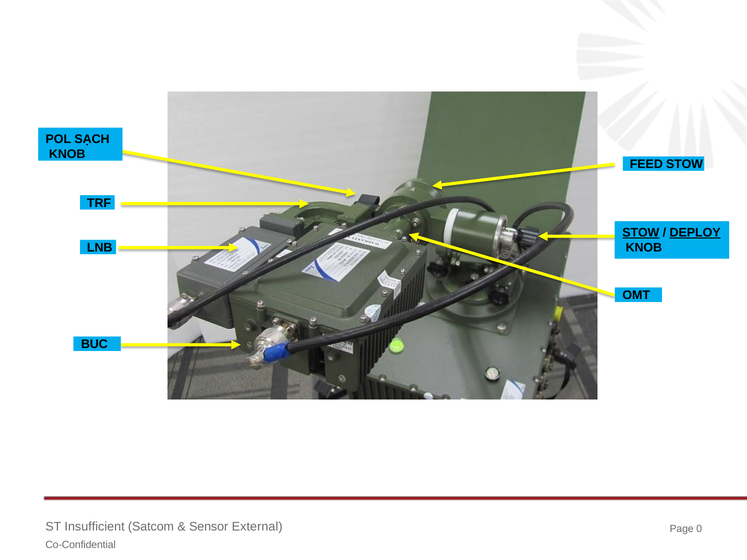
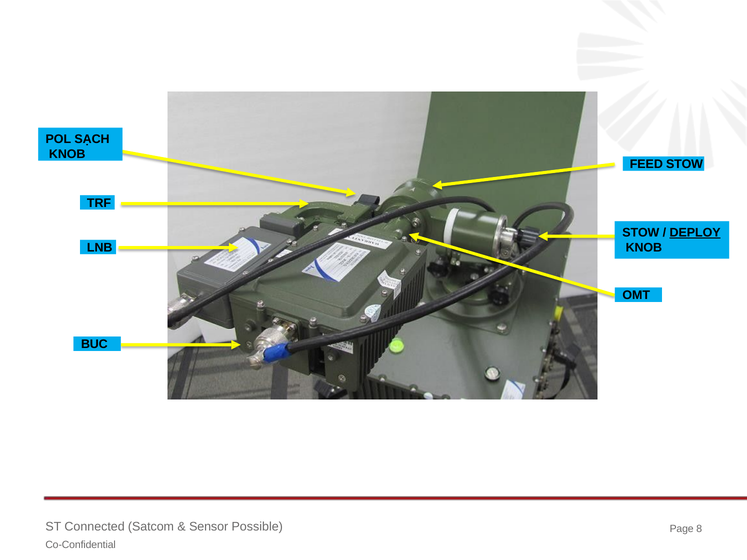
STOW at (641, 233) underline: present -> none
Insufficient: Insufficient -> Connected
External: External -> Possible
0: 0 -> 8
